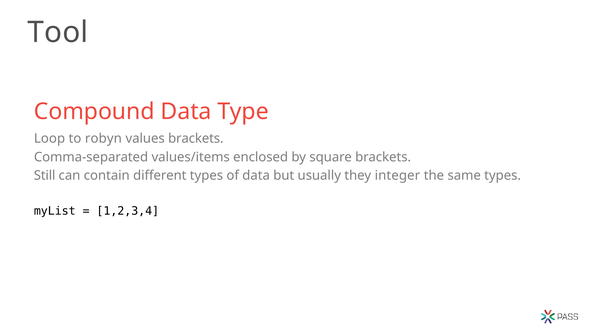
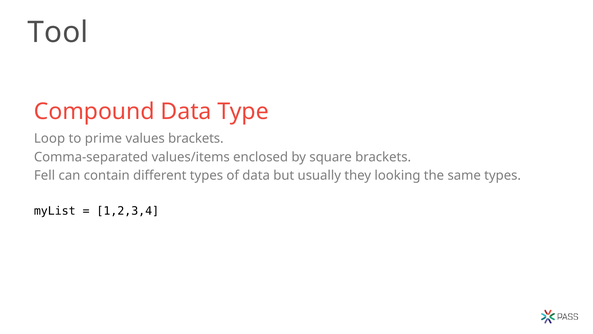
robyn: robyn -> prime
Still: Still -> Fell
integer: integer -> looking
